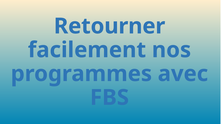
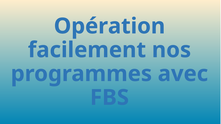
Retourner: Retourner -> Opération
